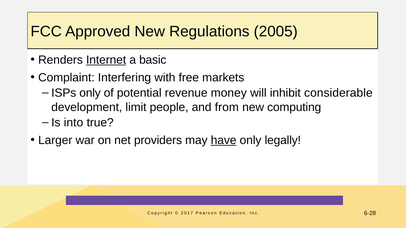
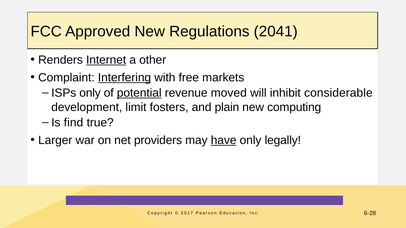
2005: 2005 -> 2041
basic: basic -> other
Interfering underline: none -> present
potential underline: none -> present
money: money -> moved
people: people -> fosters
from: from -> plain
into: into -> find
